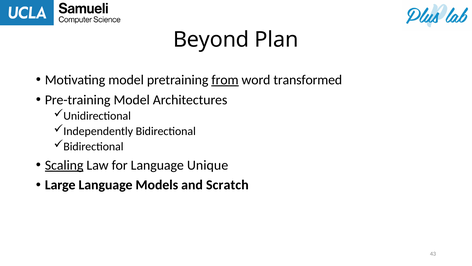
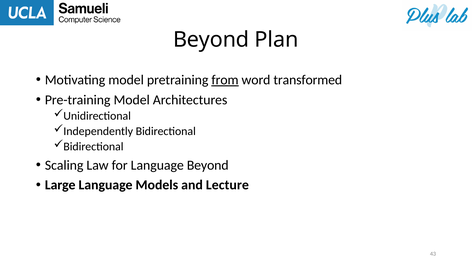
Scaling underline: present -> none
Language Unique: Unique -> Beyond
Scratch: Scratch -> Lecture
